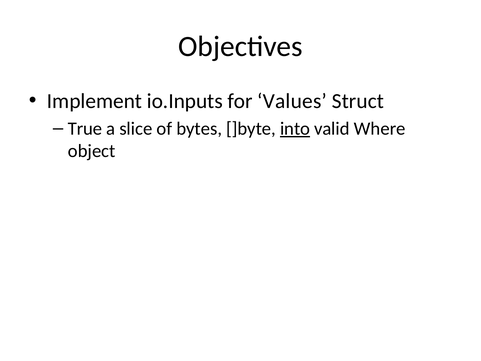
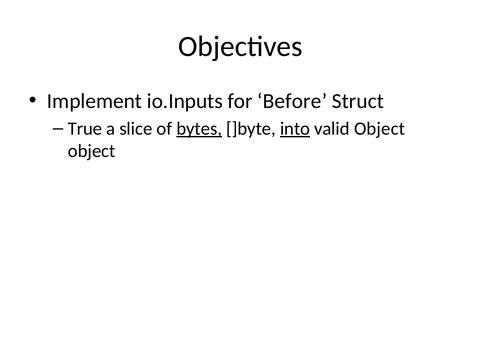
Values: Values -> Before
bytes underline: none -> present
valid Where: Where -> Object
